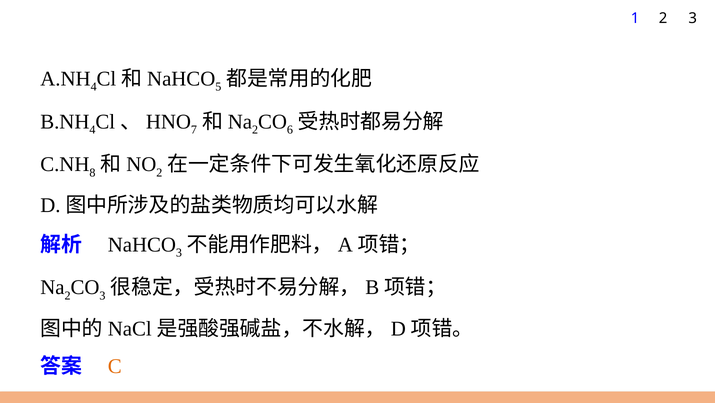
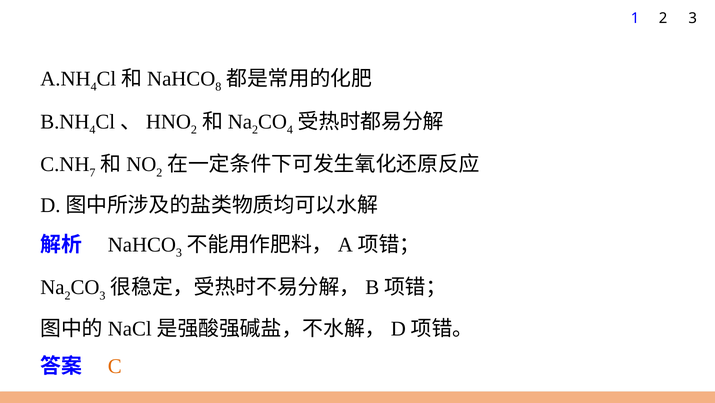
5: 5 -> 8
7 at (194, 130): 7 -> 2
6 at (290, 130): 6 -> 4
8: 8 -> 7
